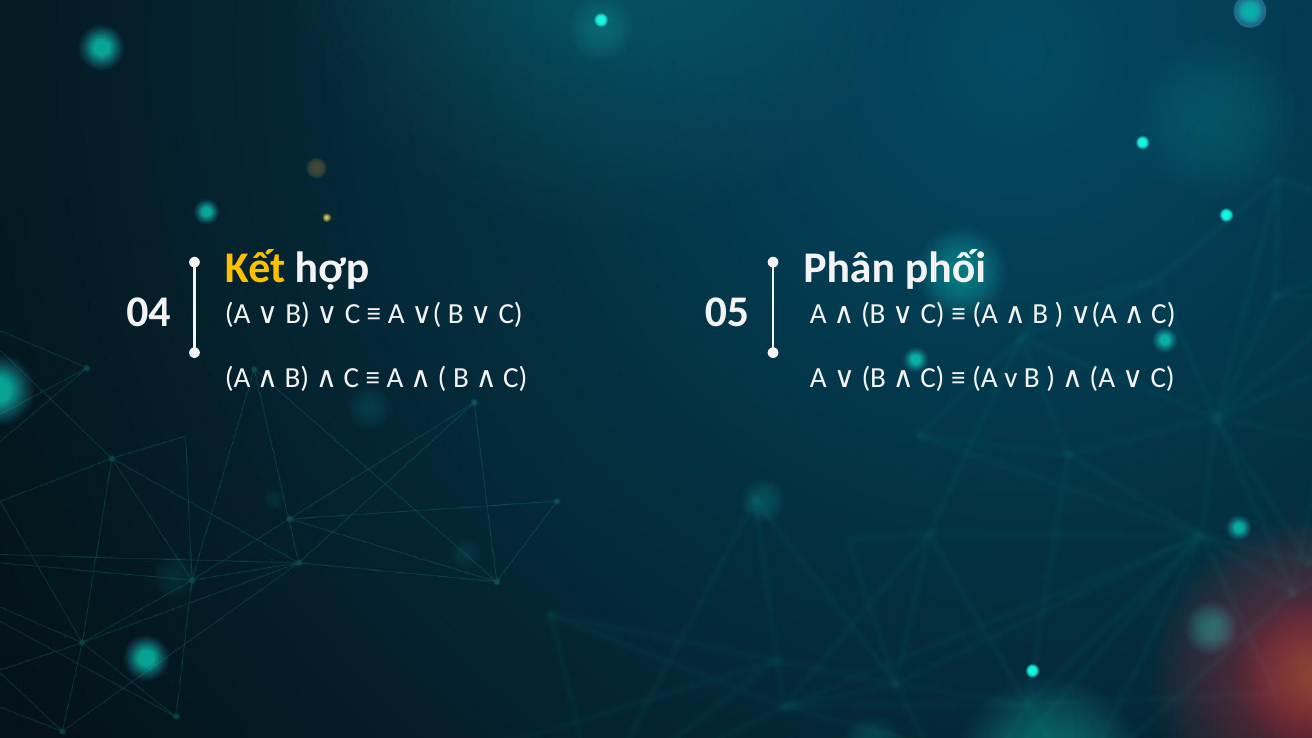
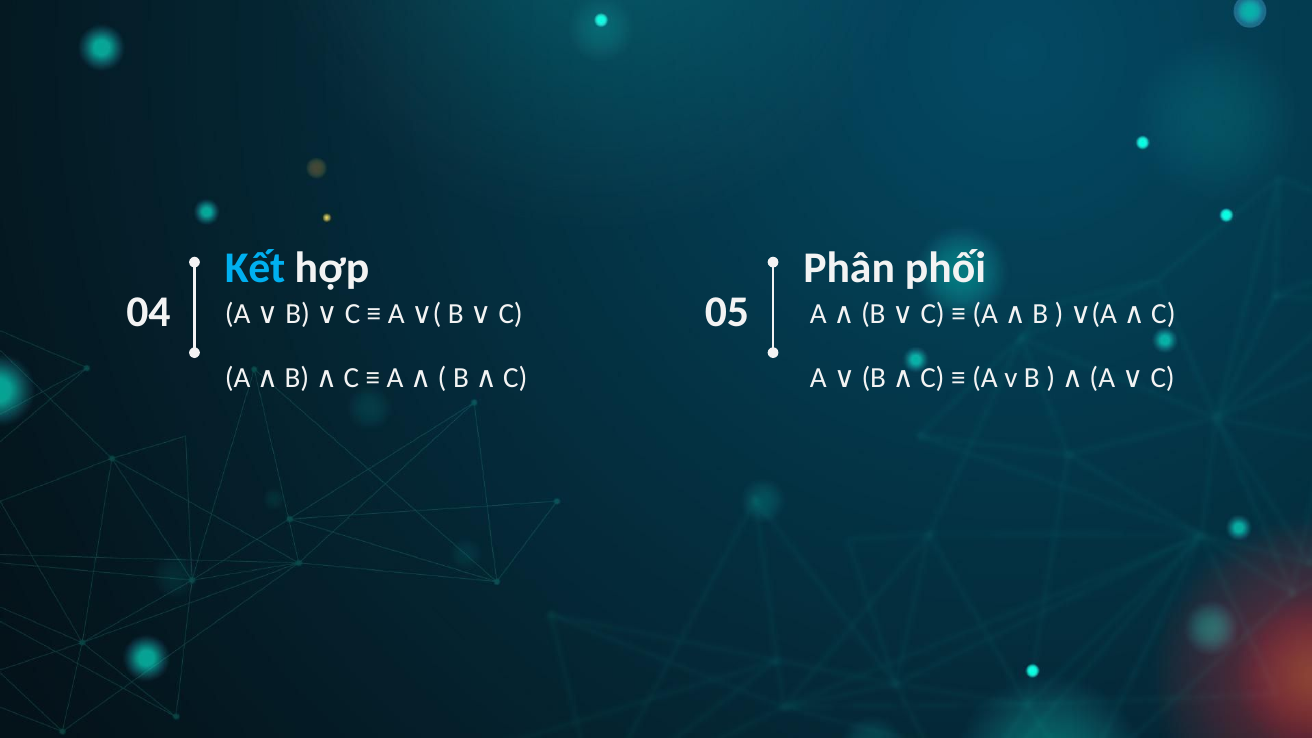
Kết colour: yellow -> light blue
